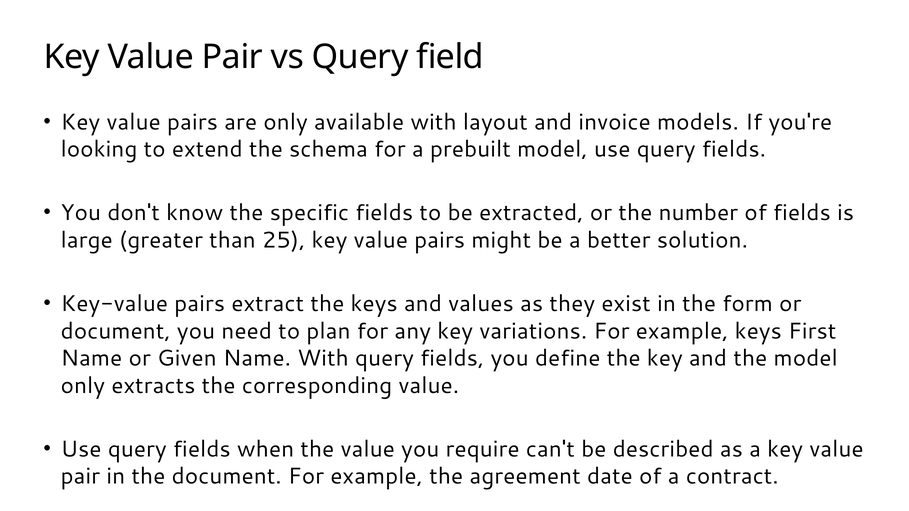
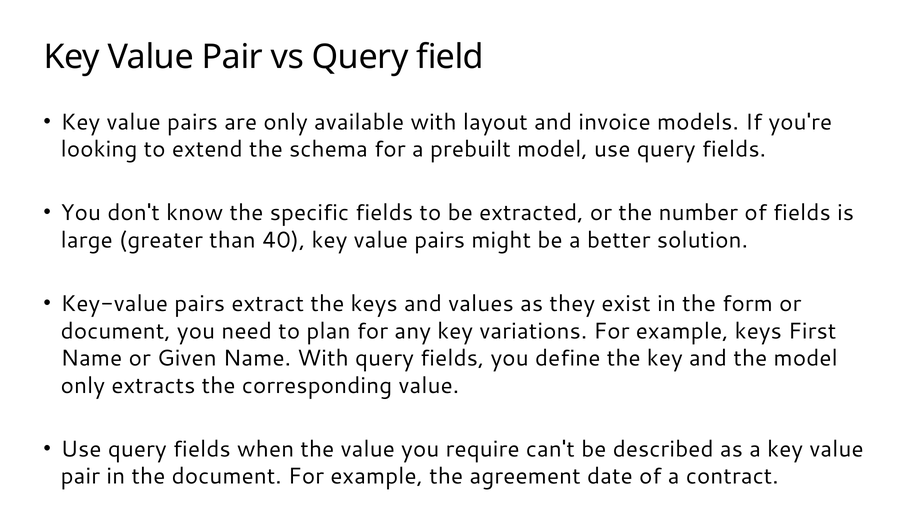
25: 25 -> 40
